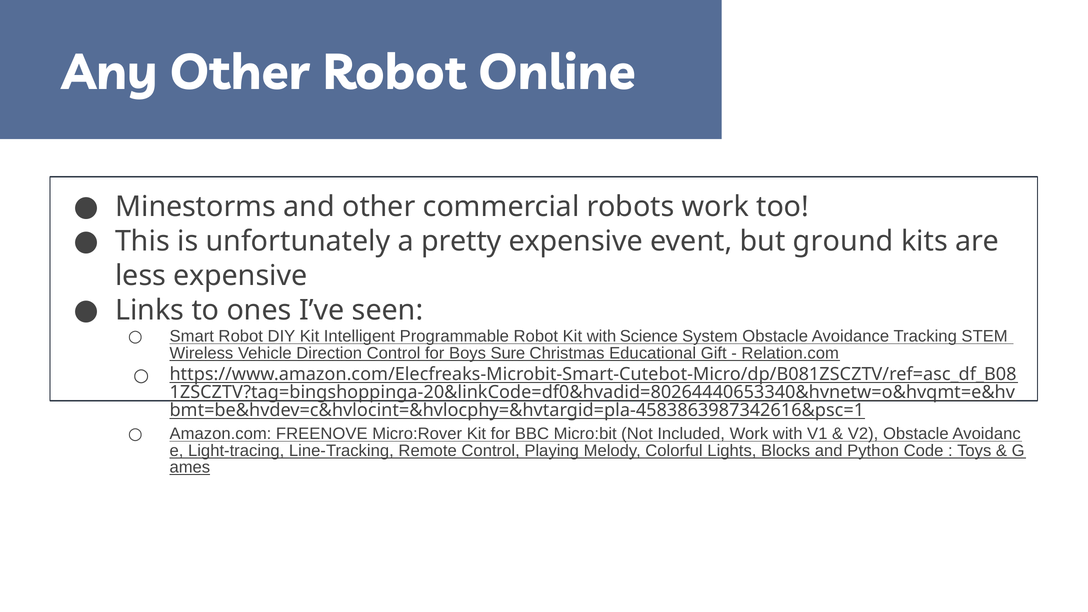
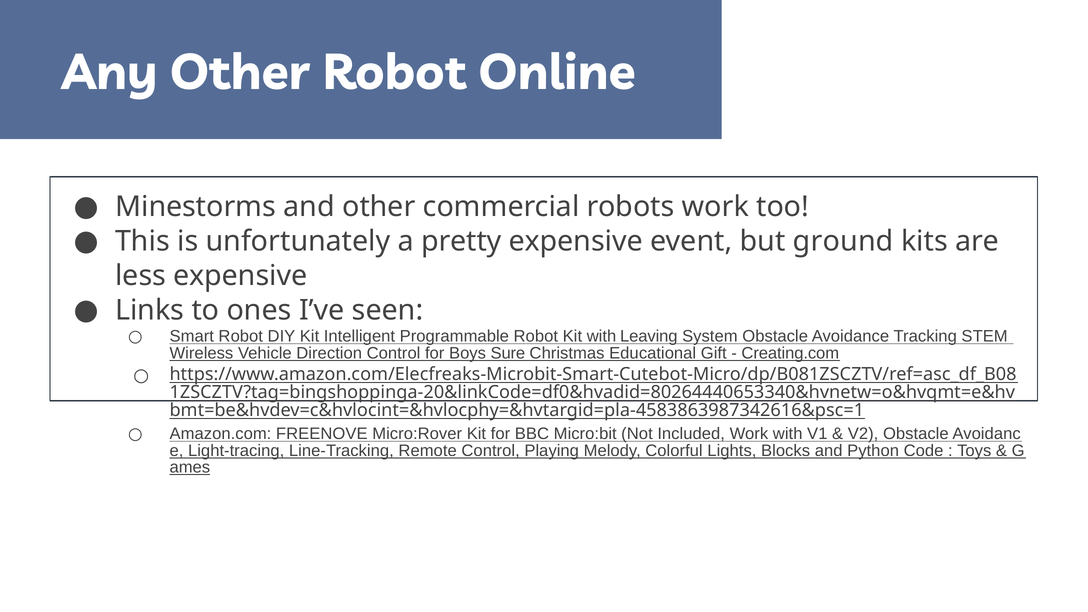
Science: Science -> Leaving
Relation.com: Relation.com -> Creating.com
